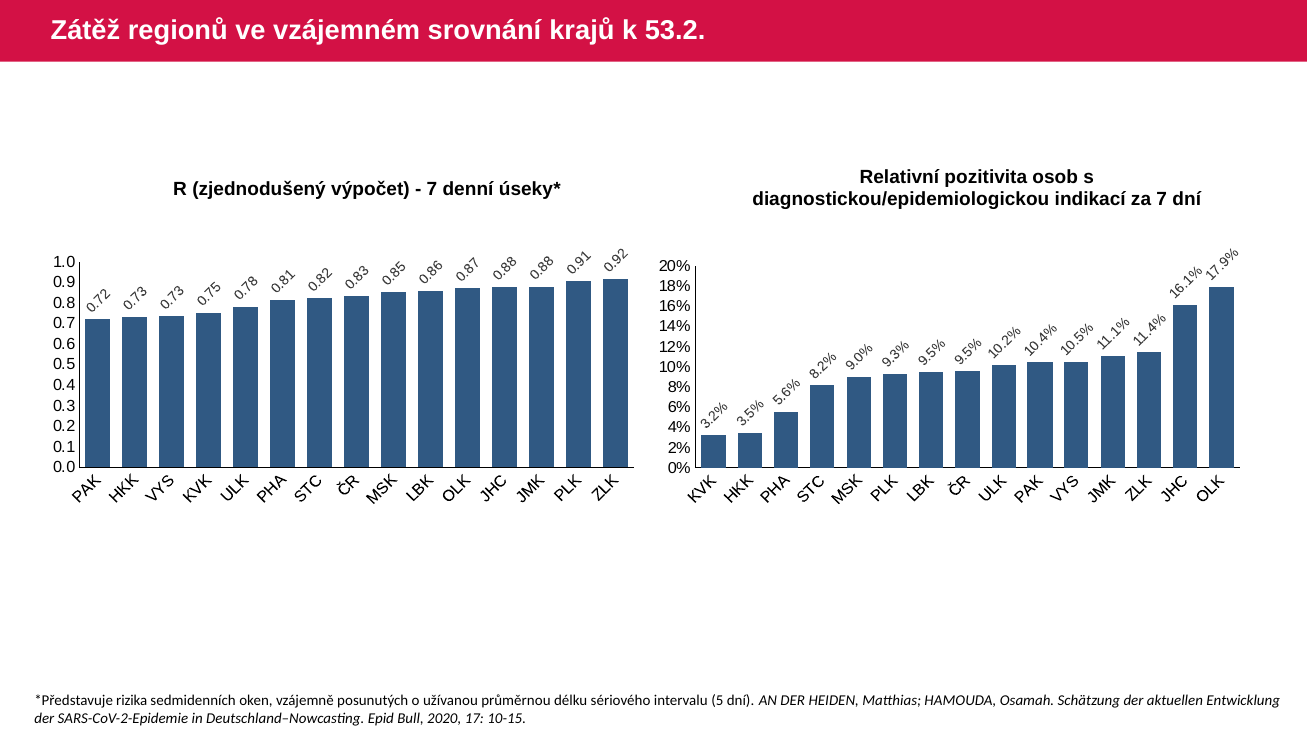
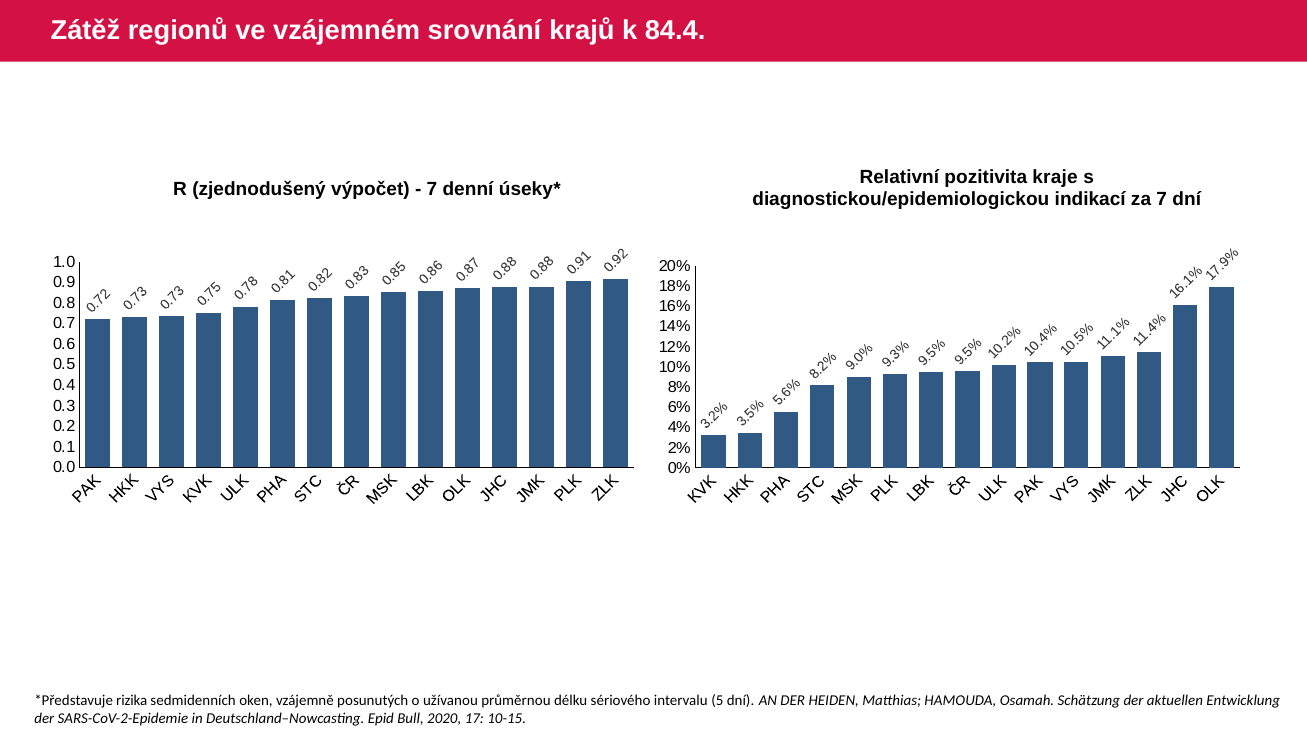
53.2: 53.2 -> 84.4
osob: osob -> kraje
